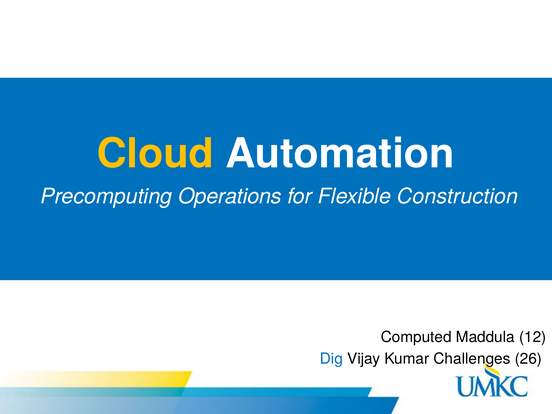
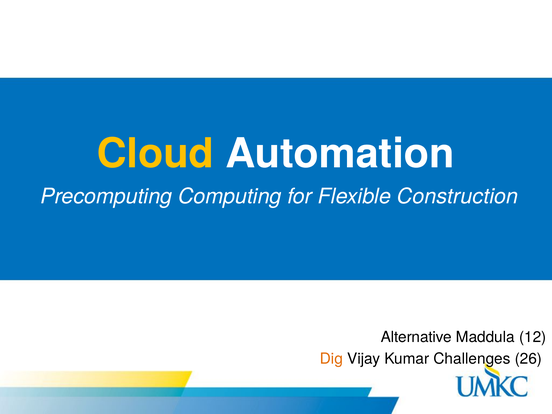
Operations: Operations -> Computing
Computed: Computed -> Alternative
Dig colour: blue -> orange
